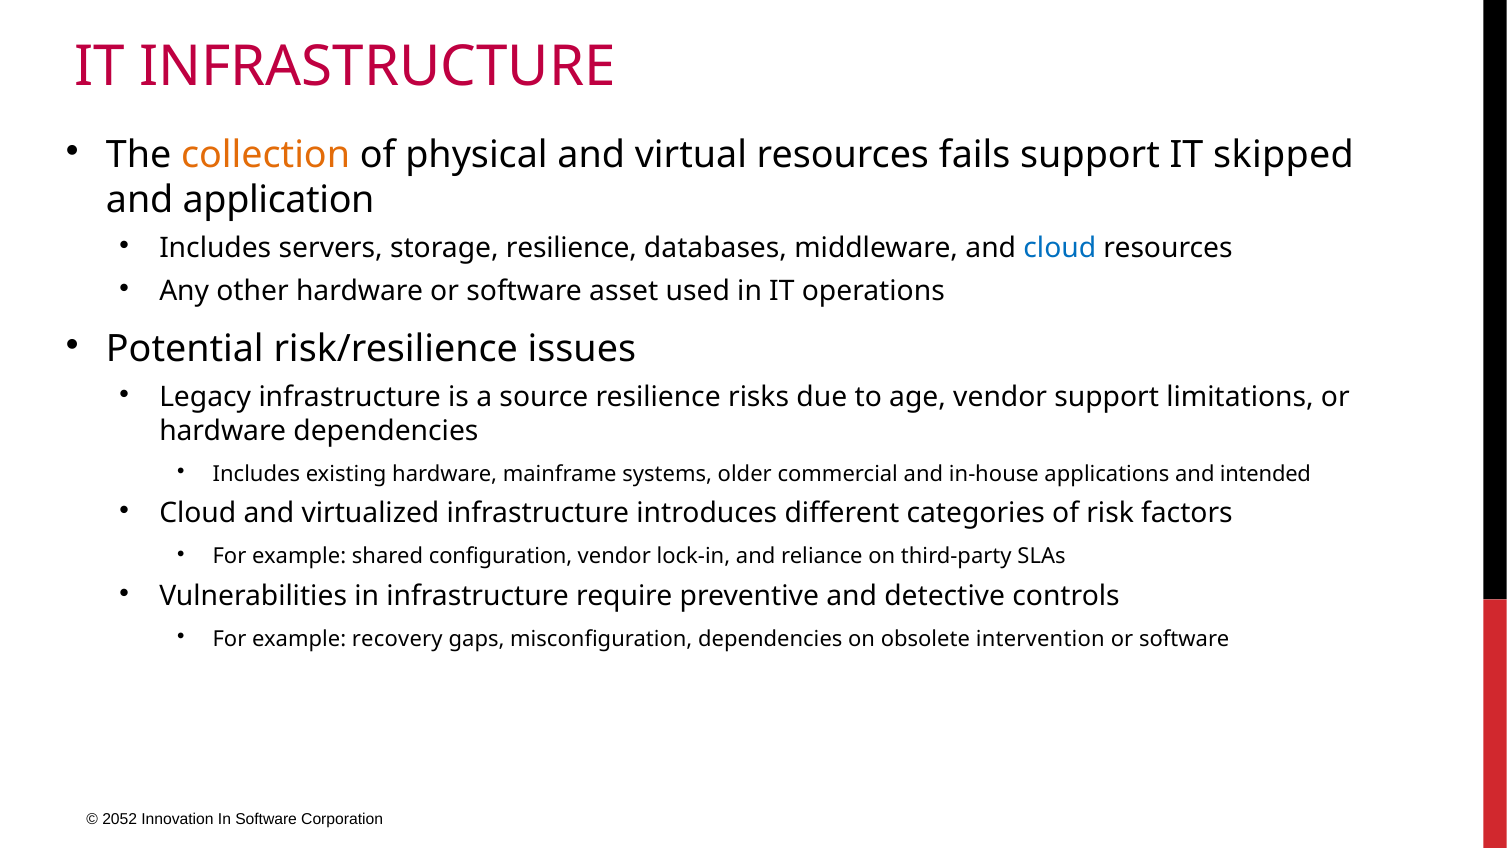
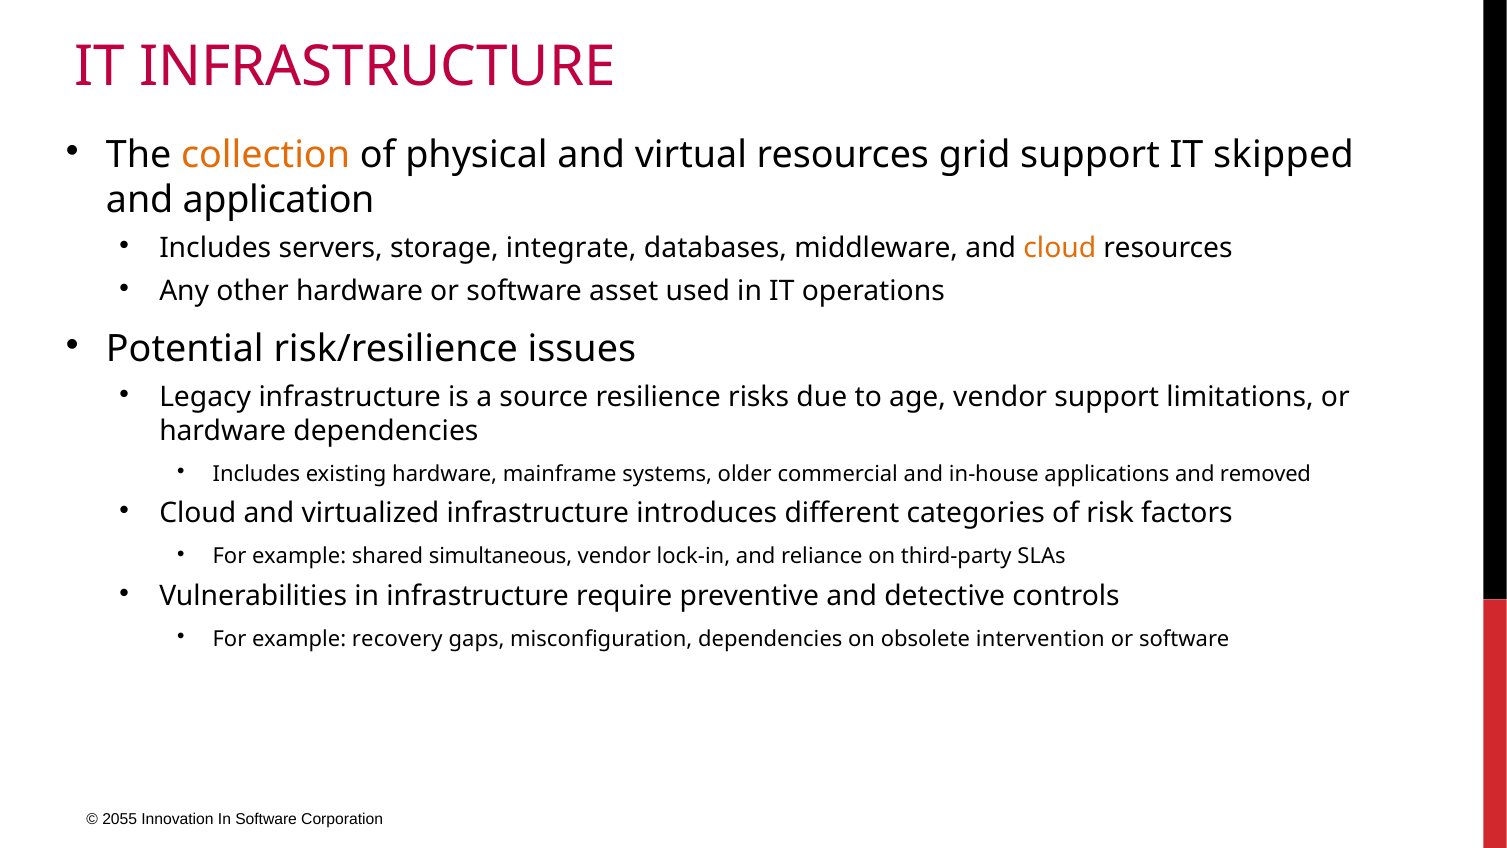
fails: fails -> grid
storage resilience: resilience -> integrate
cloud at (1060, 248) colour: blue -> orange
intended: intended -> removed
configuration: configuration -> simultaneous
2052: 2052 -> 2055
